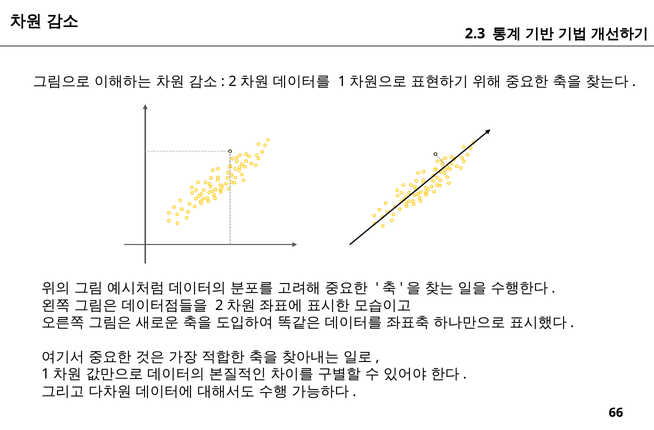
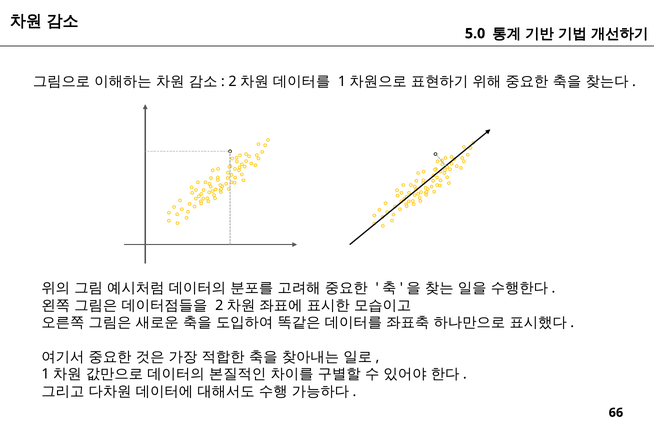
2.3: 2.3 -> 5.0
